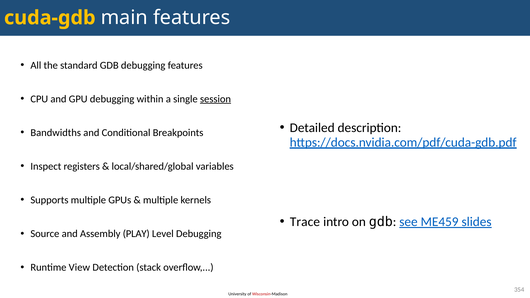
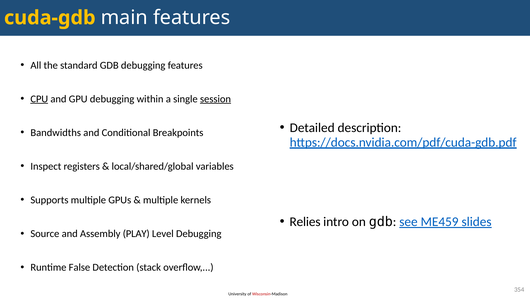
CPU underline: none -> present
Trace: Trace -> Relies
View: View -> False
